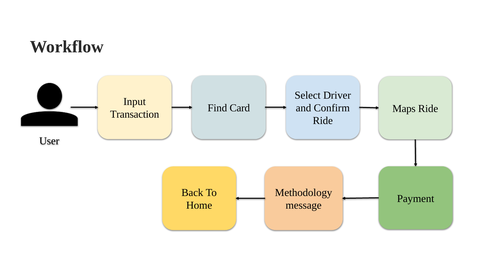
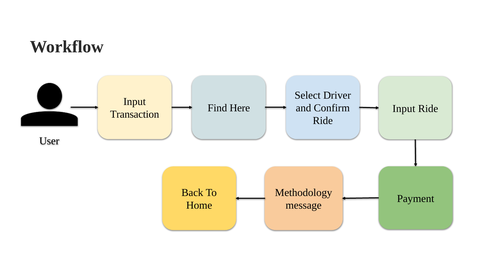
Card: Card -> Here
Maps at (404, 108): Maps -> Input
